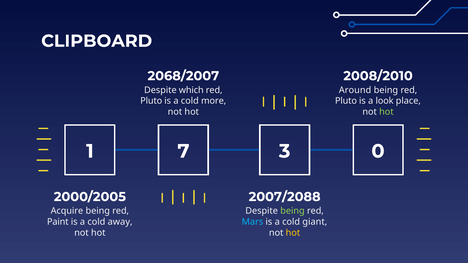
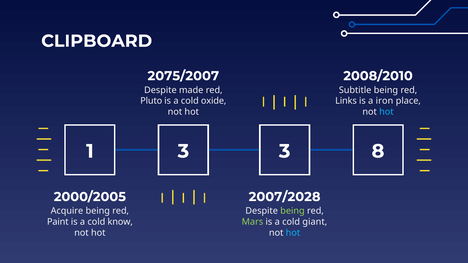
2068/2007: 2068/2007 -> 2075/2007
which: which -> made
Around: Around -> Subtitle
more: more -> oxide
Pluto at (346, 101): Pluto -> Links
look: look -> iron
hot at (386, 112) colour: light green -> light blue
1 7: 7 -> 3
0: 0 -> 8
2007/2088: 2007/2088 -> 2007/2028
away: away -> know
Mars colour: light blue -> light green
hot at (293, 233) colour: yellow -> light blue
